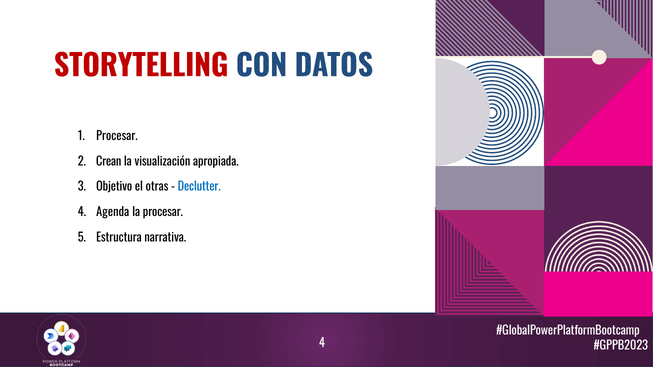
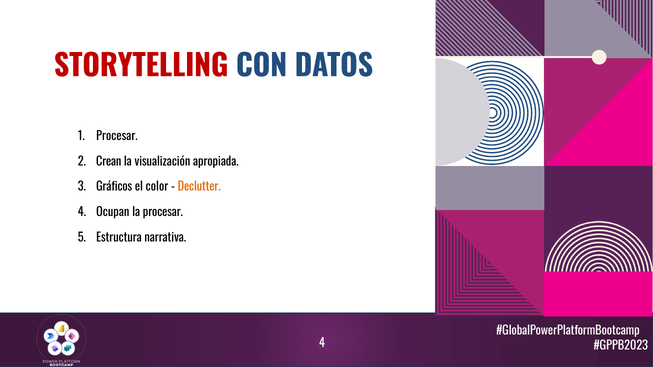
Objetivo: Objetivo -> Gráficos
otras: otras -> color
Declutter colour: blue -> orange
Agenda: Agenda -> Ocupan
